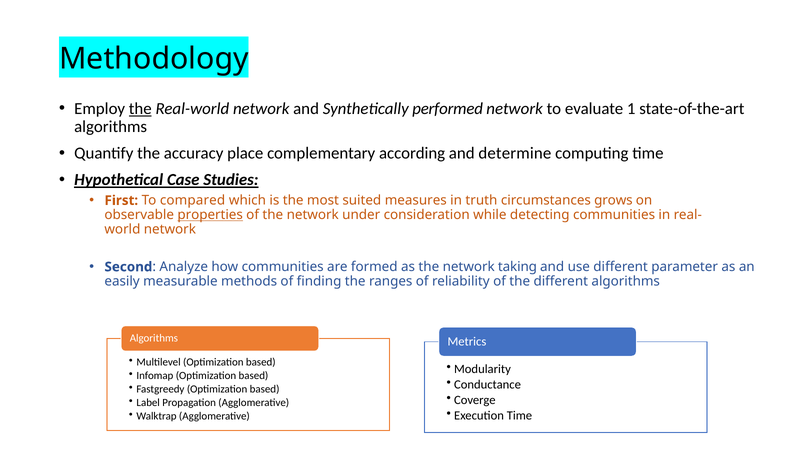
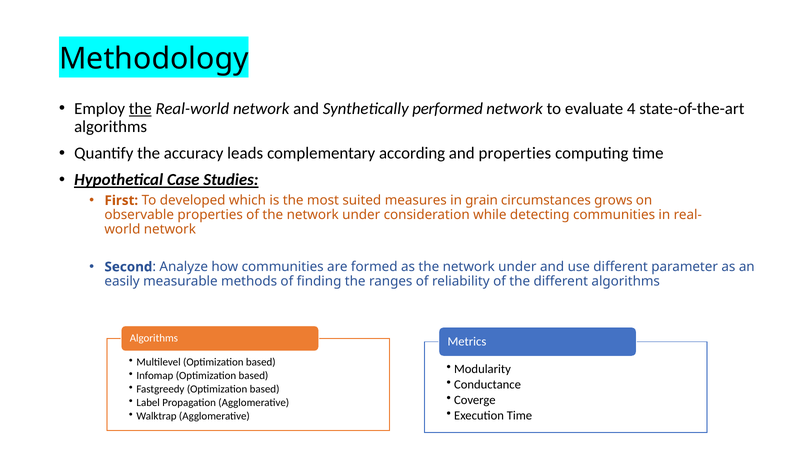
1: 1 -> 4
place: place -> leads
and determine: determine -> properties
compared: compared -> developed
truth: truth -> grain
properties at (210, 215) underline: present -> none
as the network taking: taking -> under
